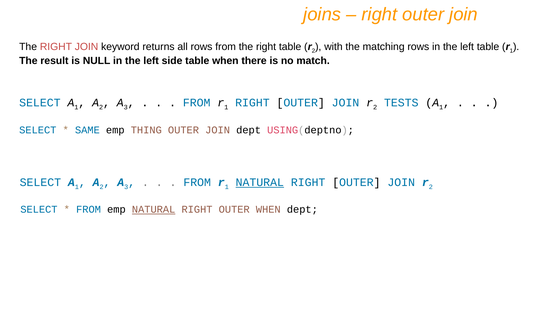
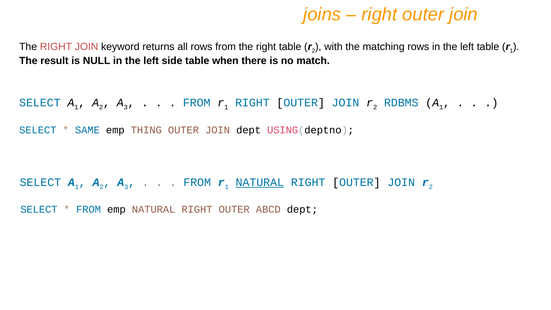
TESTS: TESTS -> RDBMS
NATURAL at (154, 209) underline: present -> none
OUTER WHEN: WHEN -> ABCD
